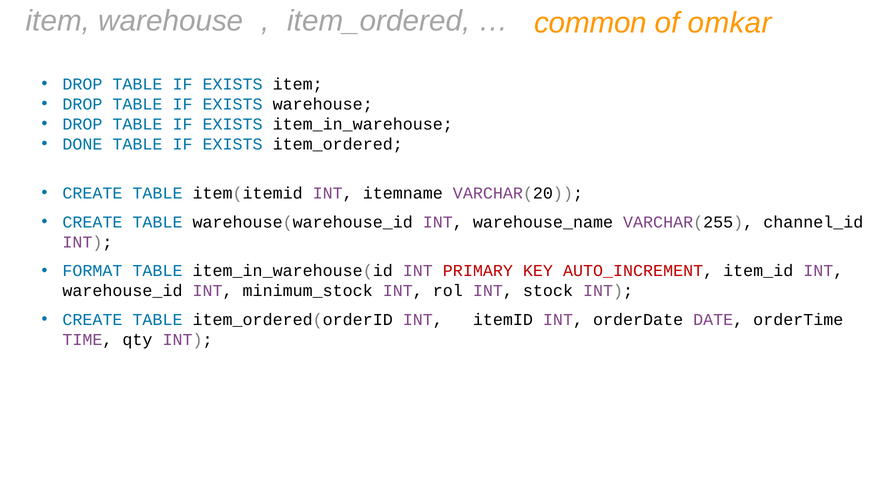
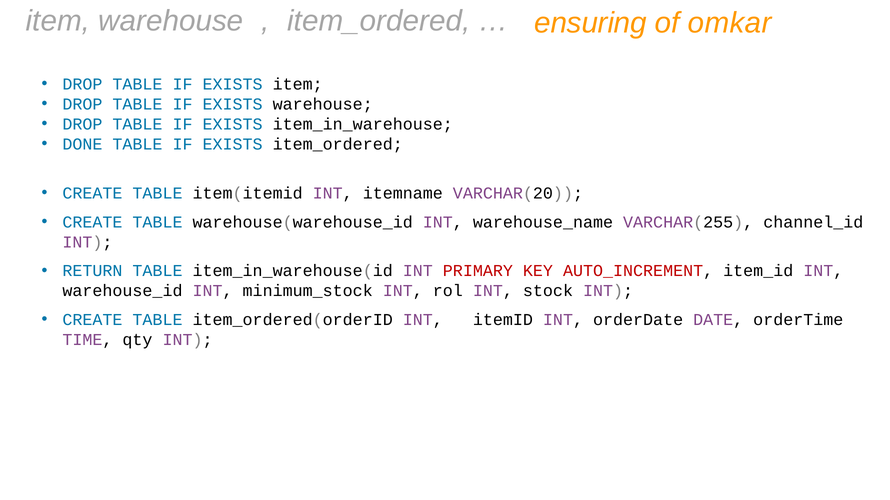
common: common -> ensuring
FORMAT: FORMAT -> RETURN
